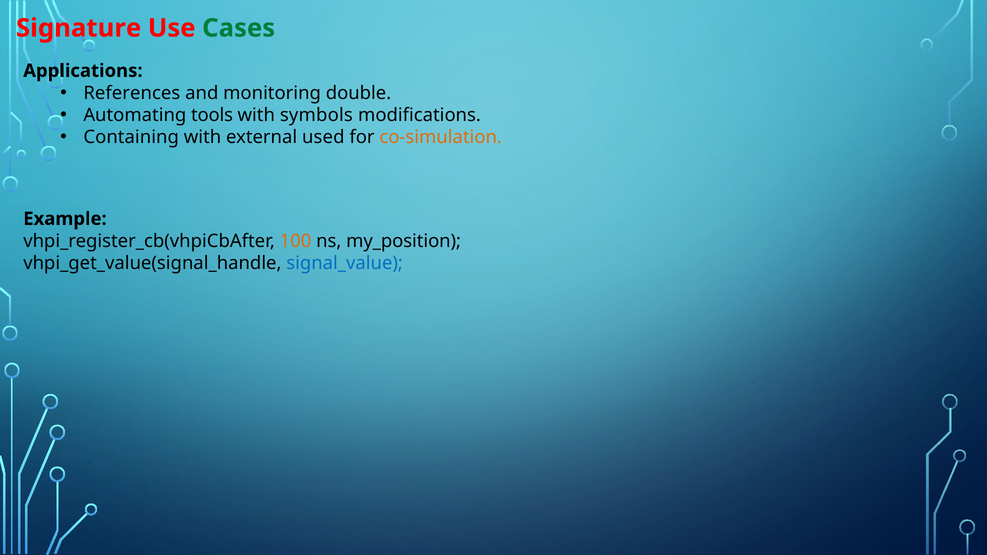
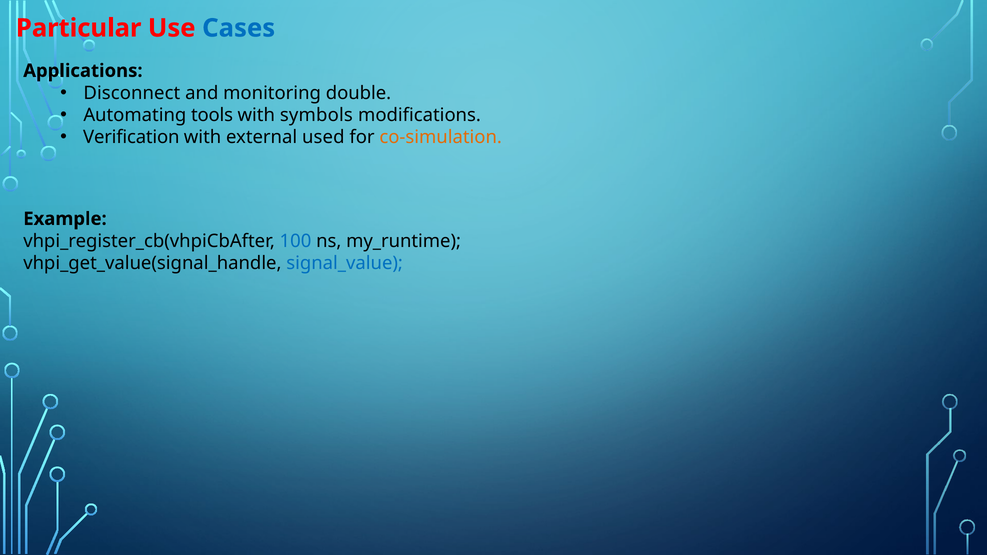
Signature: Signature -> Particular
Cases colour: green -> blue
References: References -> Disconnect
Containing: Containing -> Verification
100 colour: orange -> blue
my_position: my_position -> my_runtime
